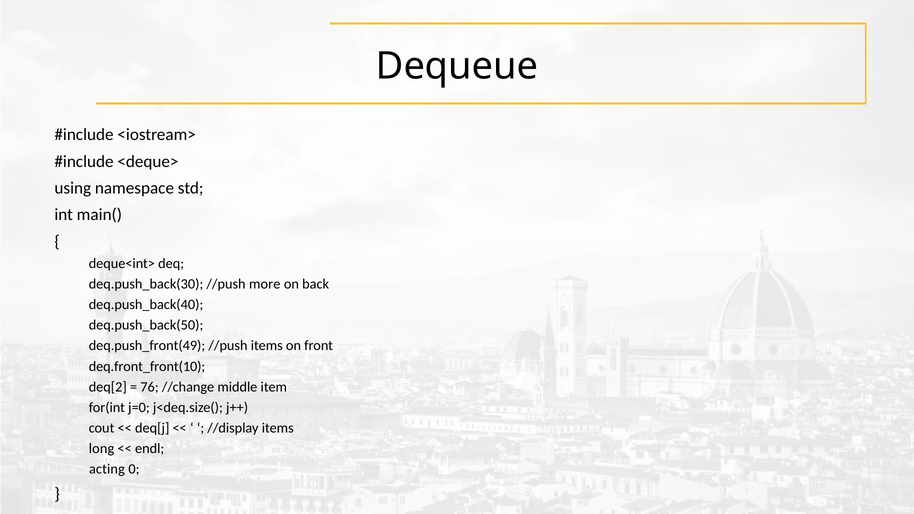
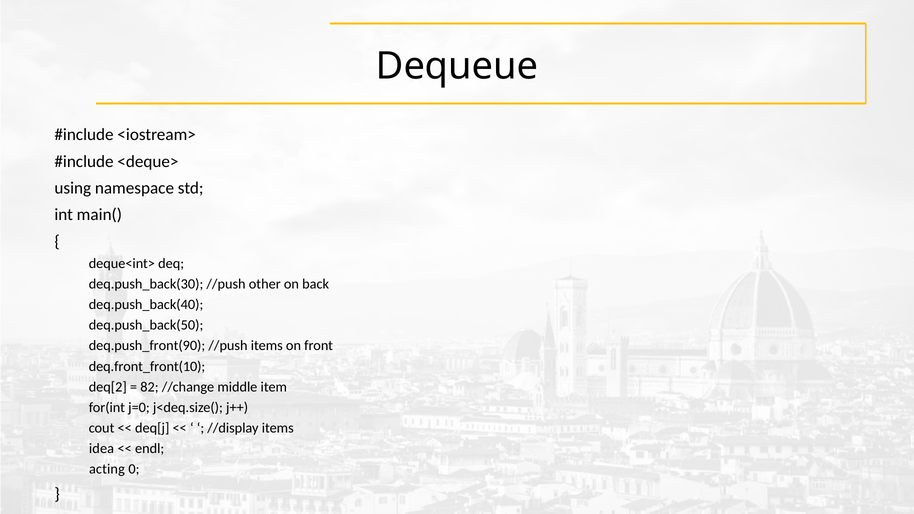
more: more -> other
deq.push_front(49: deq.push_front(49 -> deq.push_front(90
76: 76 -> 82
long: long -> idea
